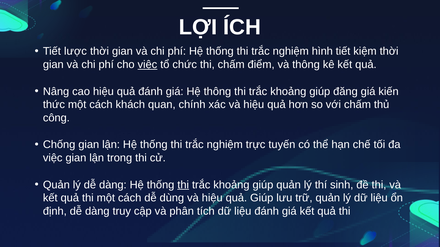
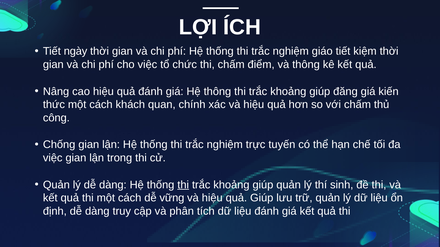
lược: lược -> ngày
hình: hình -> giáo
việc at (147, 65) underline: present -> none
dùng: dùng -> vững
